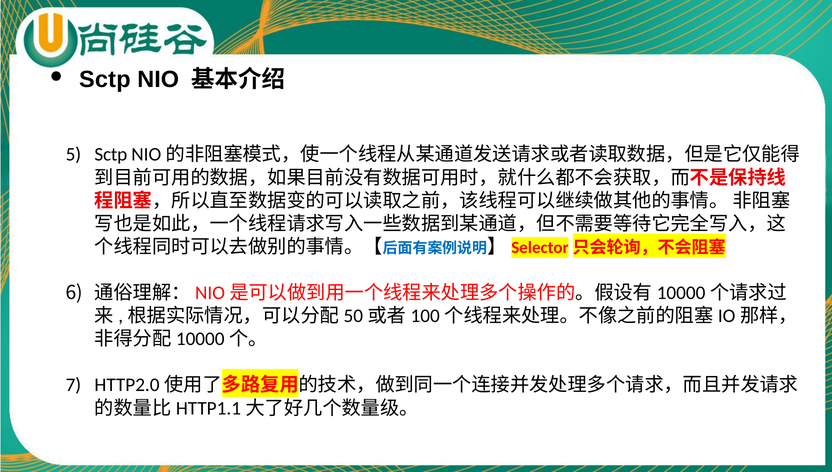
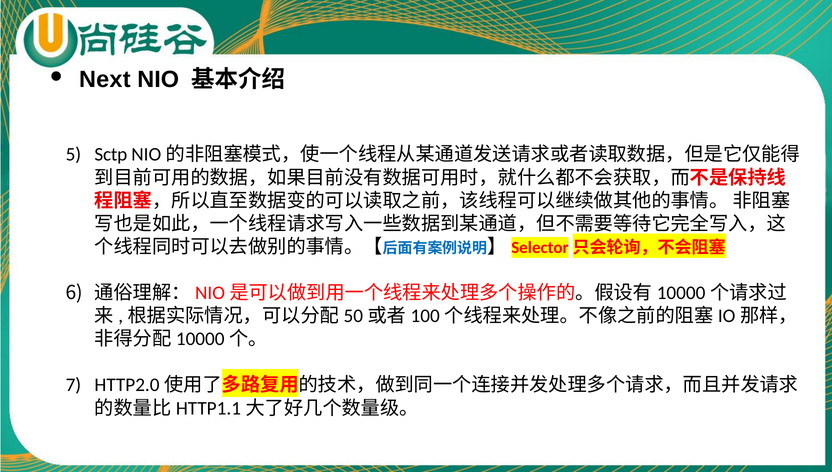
Sctp at (105, 80): Sctp -> Next
